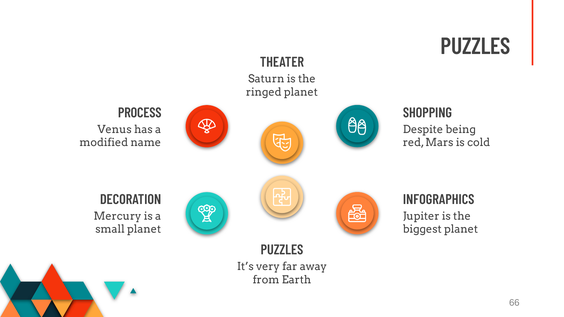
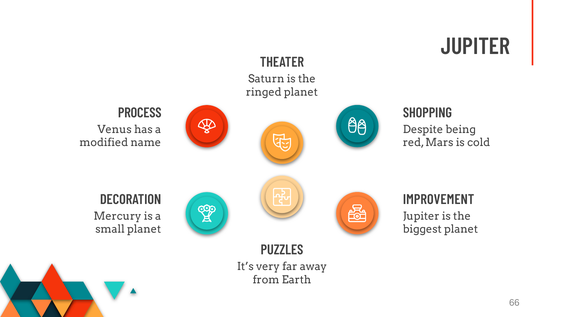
PUZZLES at (475, 47): PUZZLES -> JUPITER
INFOGRAPHICS: INFOGRAPHICS -> IMPROVEMENT
